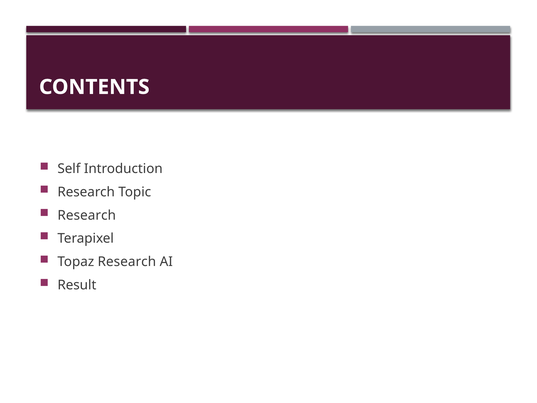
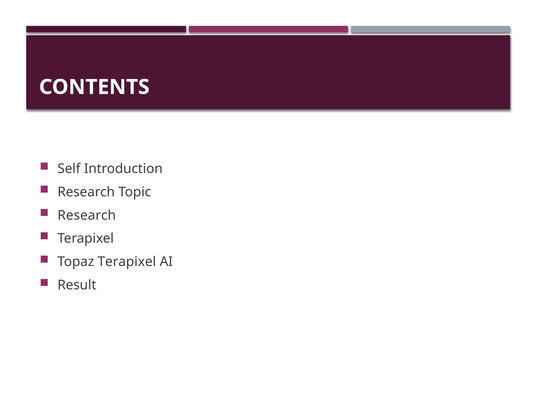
Topaz Research: Research -> Terapixel
